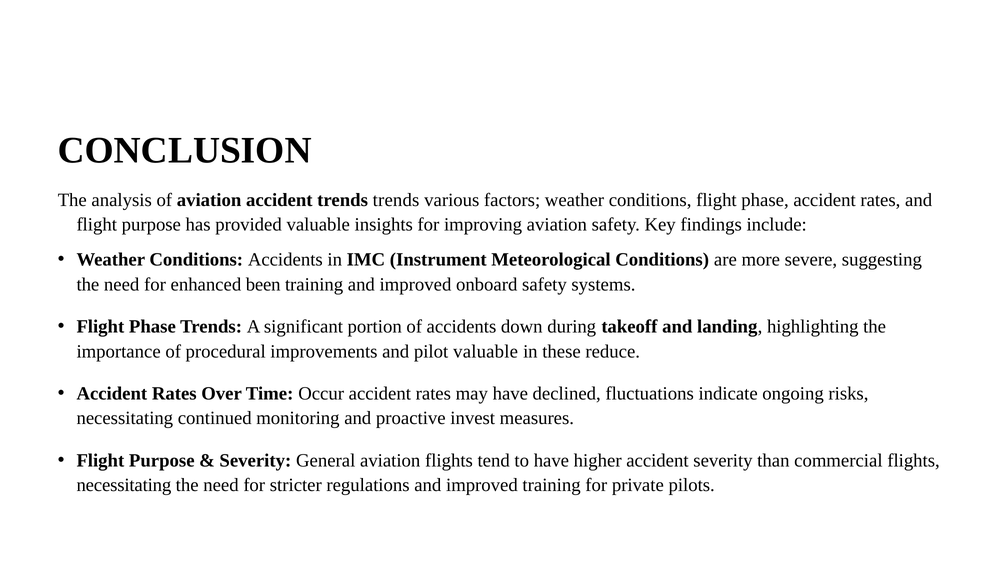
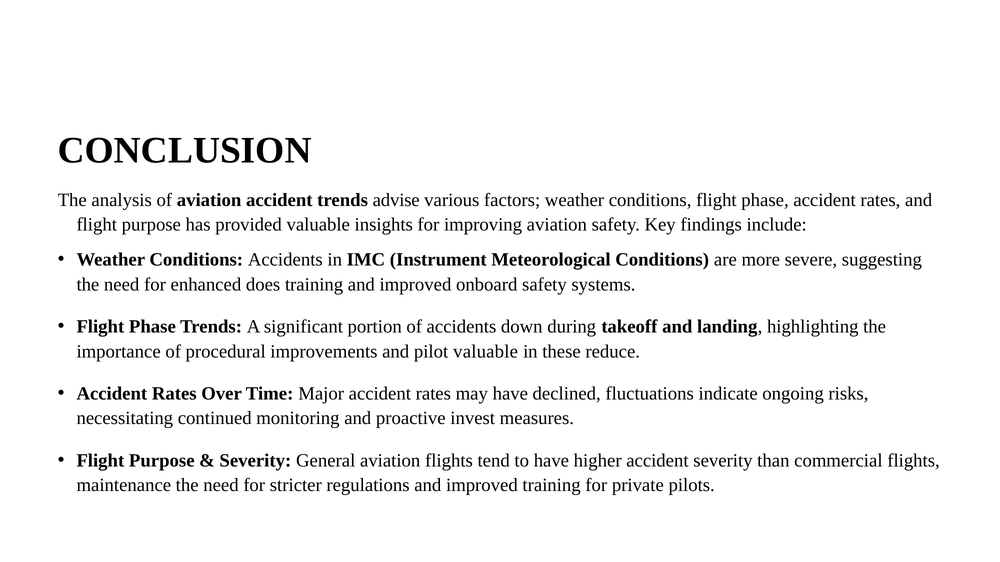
trends trends: trends -> advise
been: been -> does
Occur: Occur -> Major
necessitating at (124, 486): necessitating -> maintenance
